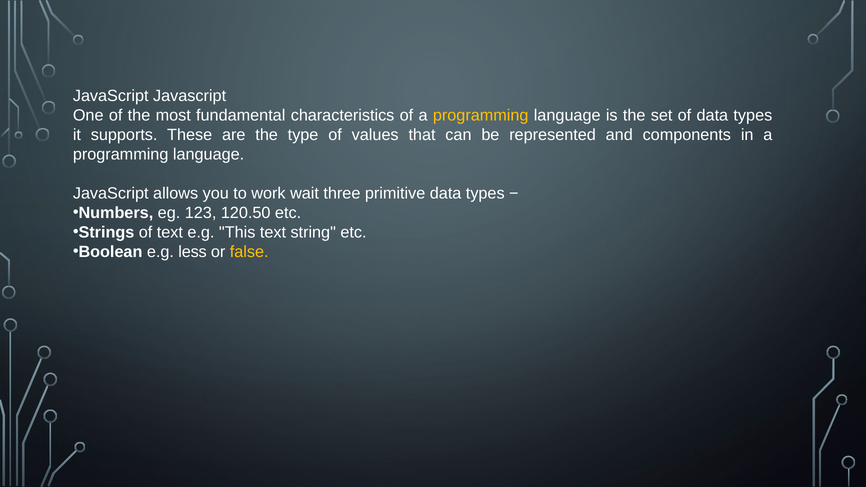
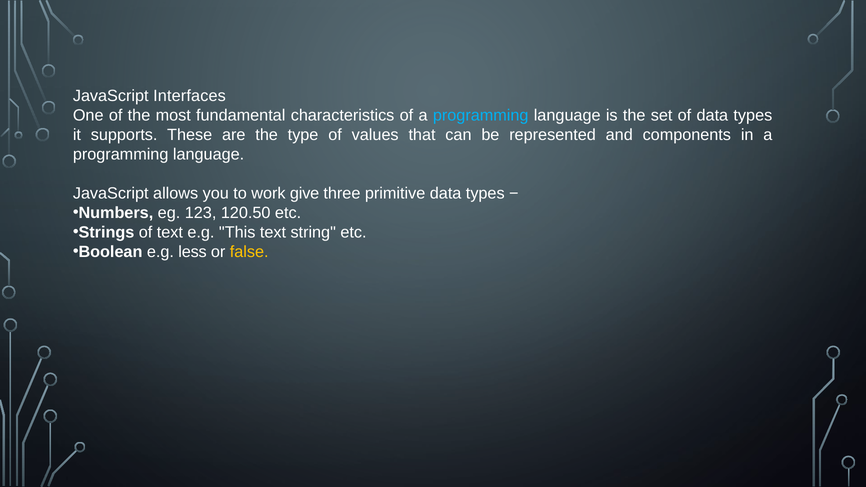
JavaScript Javascript: Javascript -> Interfaces
programming at (481, 115) colour: yellow -> light blue
wait: wait -> give
